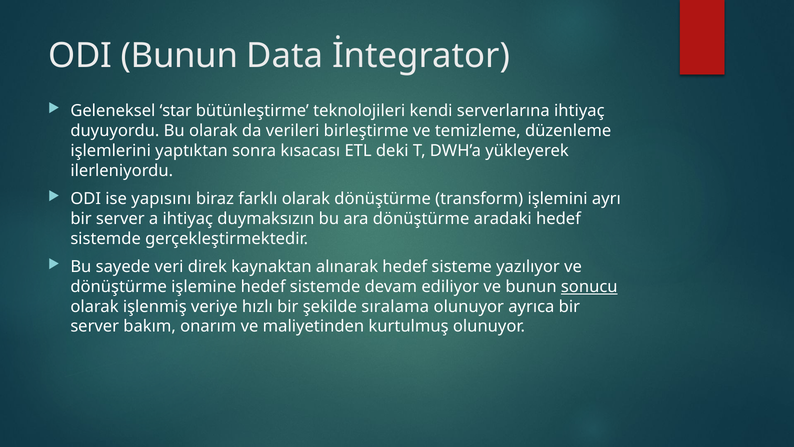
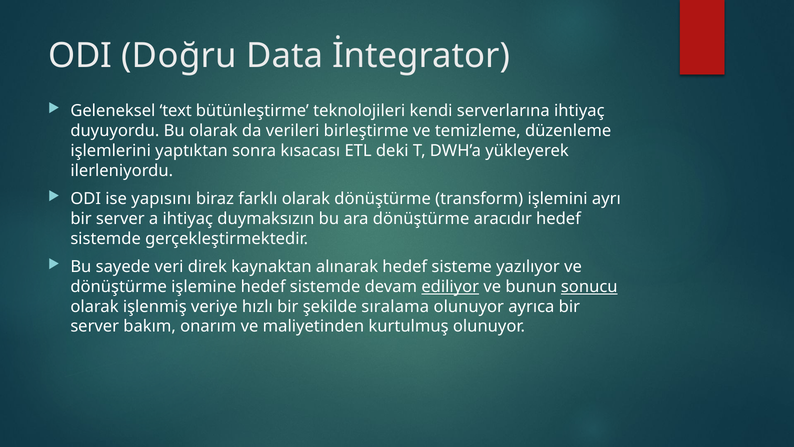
ODI Bunun: Bunun -> Doğru
star: star -> text
aradaki: aradaki -> aracıdır
ediliyor underline: none -> present
